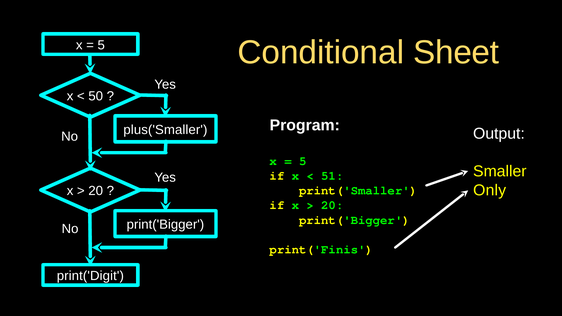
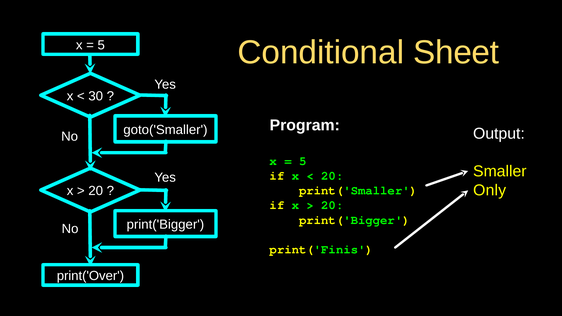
50: 50 -> 30
plus('Smaller: plus('Smaller -> goto('Smaller
51 at (332, 176): 51 -> 20
print('Digit: print('Digit -> print('Over
